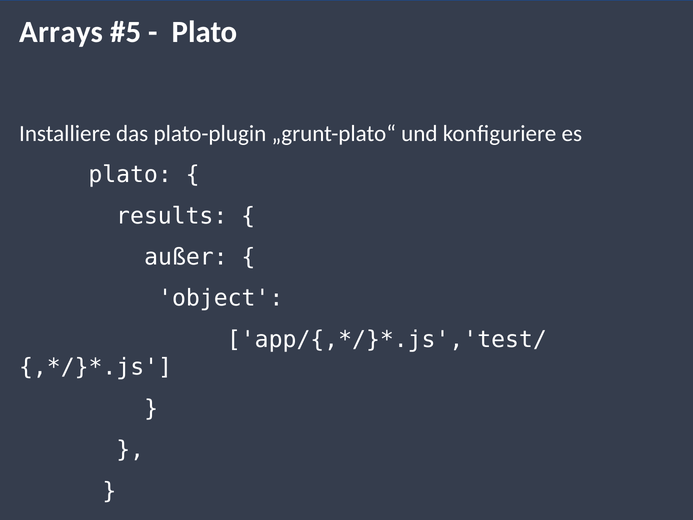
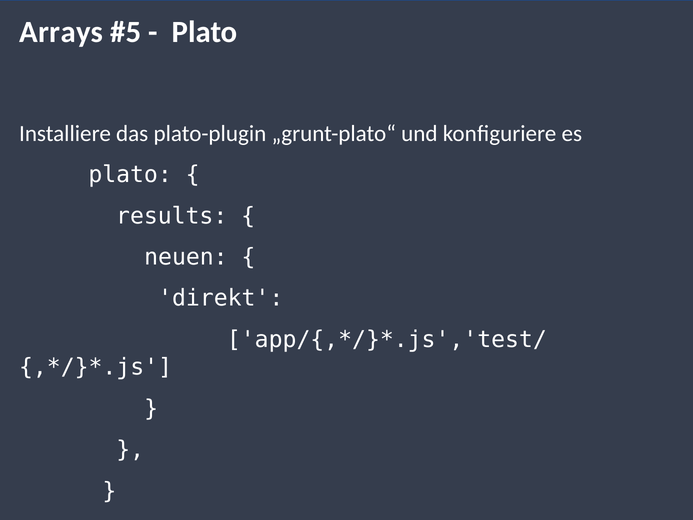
außer: außer -> neuen
object: object -> direkt
